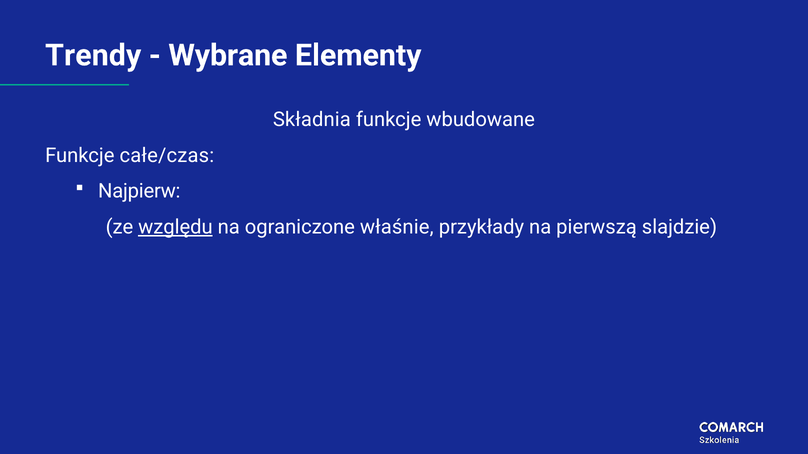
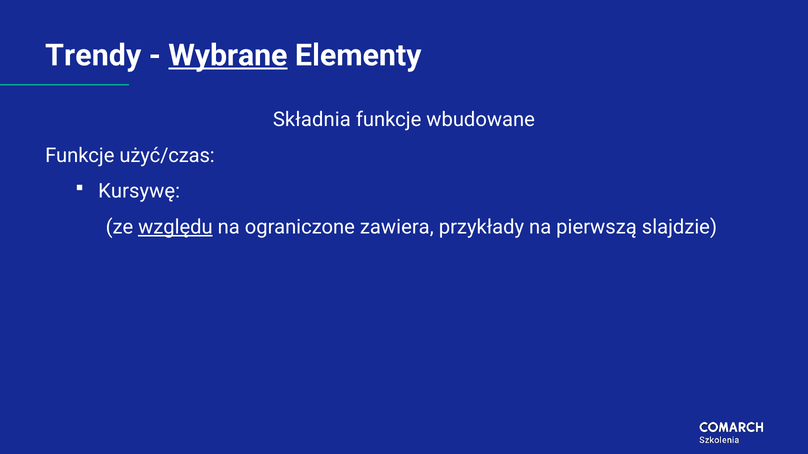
Wybrane underline: none -> present
całe/czas: całe/czas -> użyć/czas
Najpierw: Najpierw -> Kursywę
właśnie: właśnie -> zawiera
